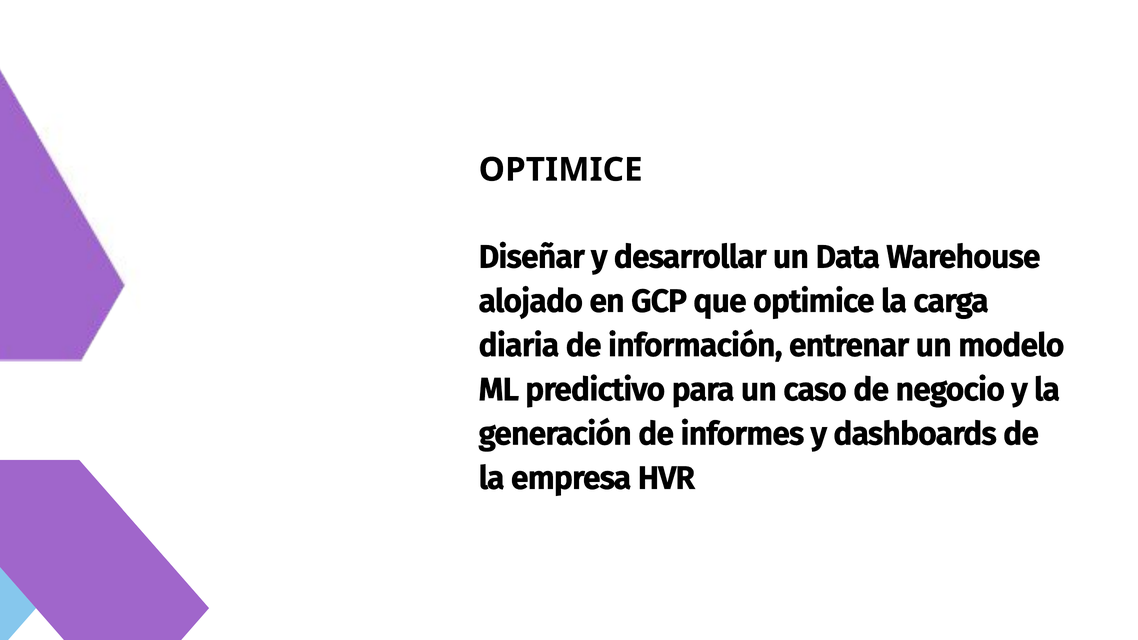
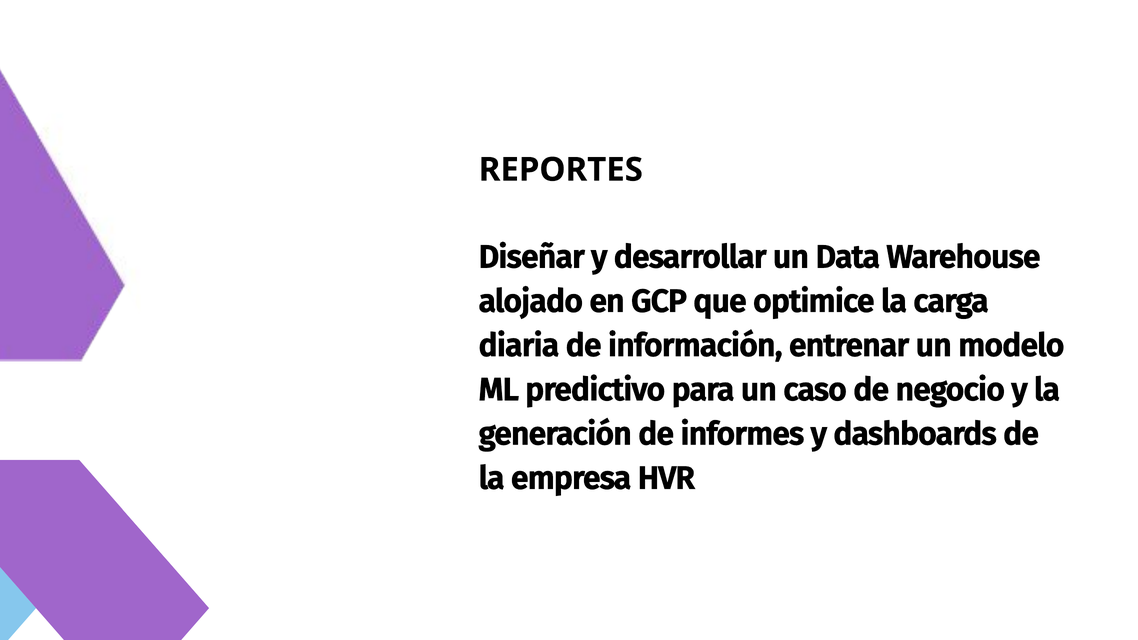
OPTIMICE at (561, 170): OPTIMICE -> REPORTES
